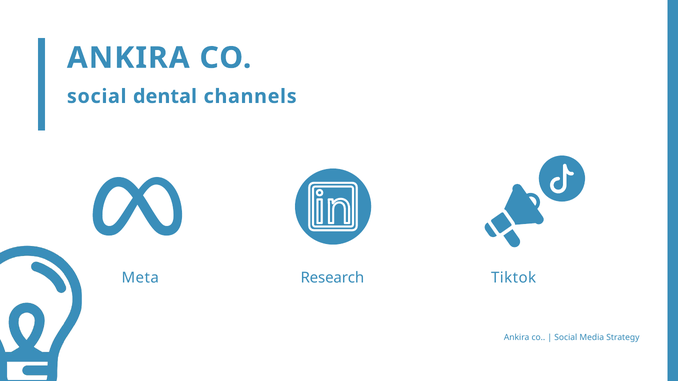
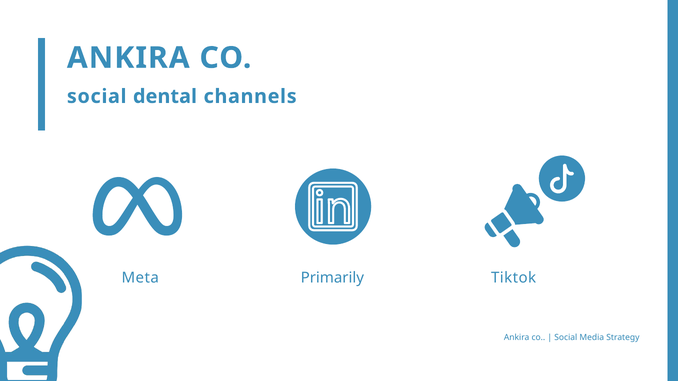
Research: Research -> Primarily
